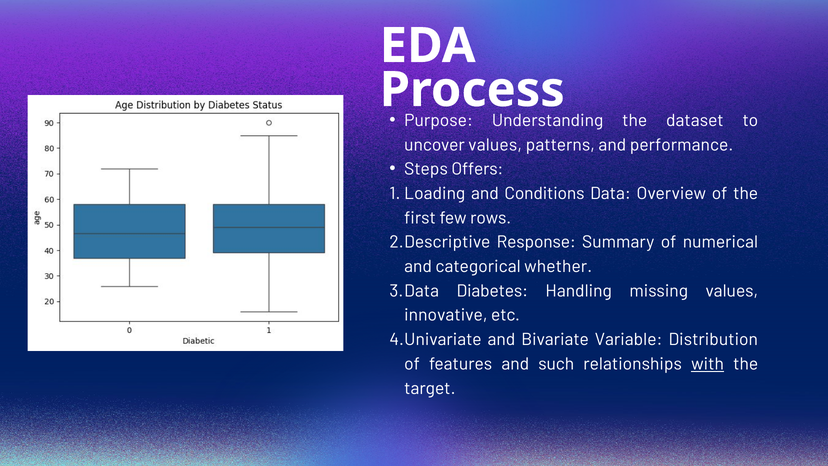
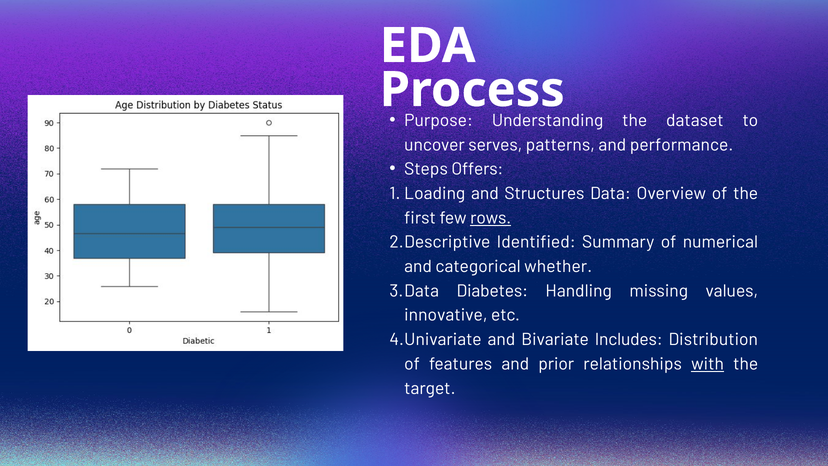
uncover values: values -> serves
Conditions: Conditions -> Structures
rows underline: none -> present
Response: Response -> Identified
Variable: Variable -> Includes
such: such -> prior
